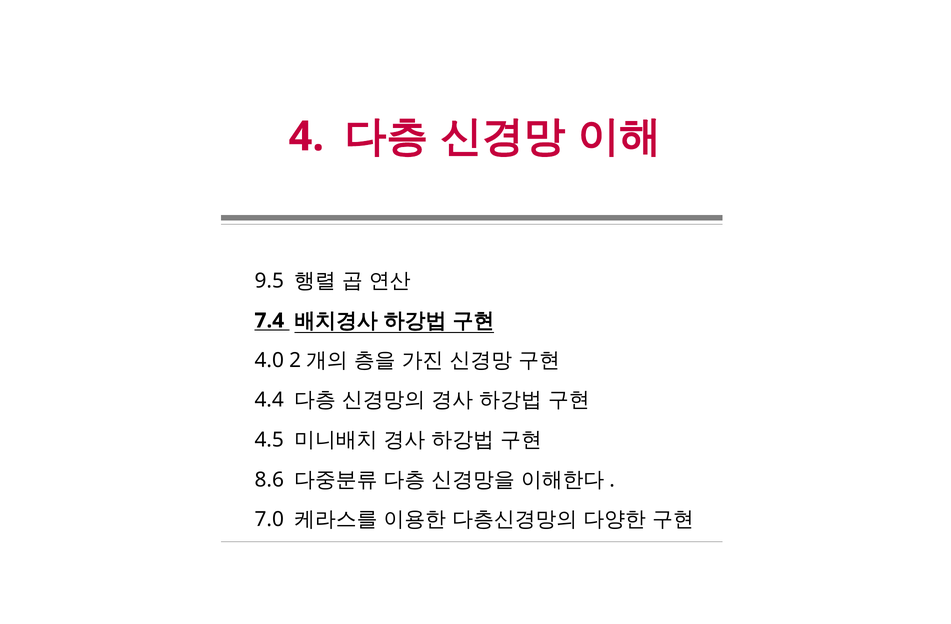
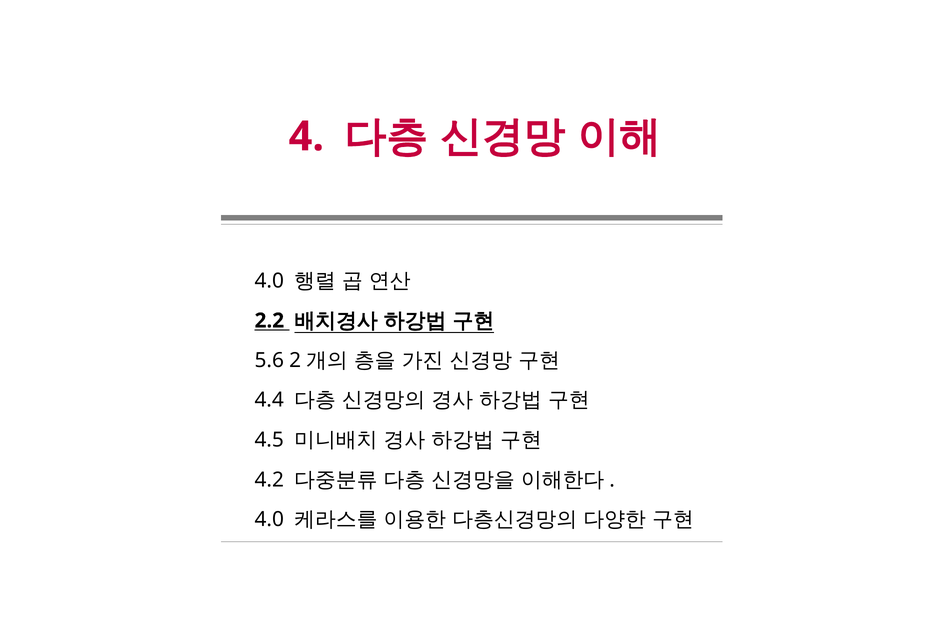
9.5 at (269, 281): 9.5 -> 4.0
7.4: 7.4 -> 2.2
4.0: 4.0 -> 5.6
8.6: 8.6 -> 4.2
7.0 at (269, 520): 7.0 -> 4.0
